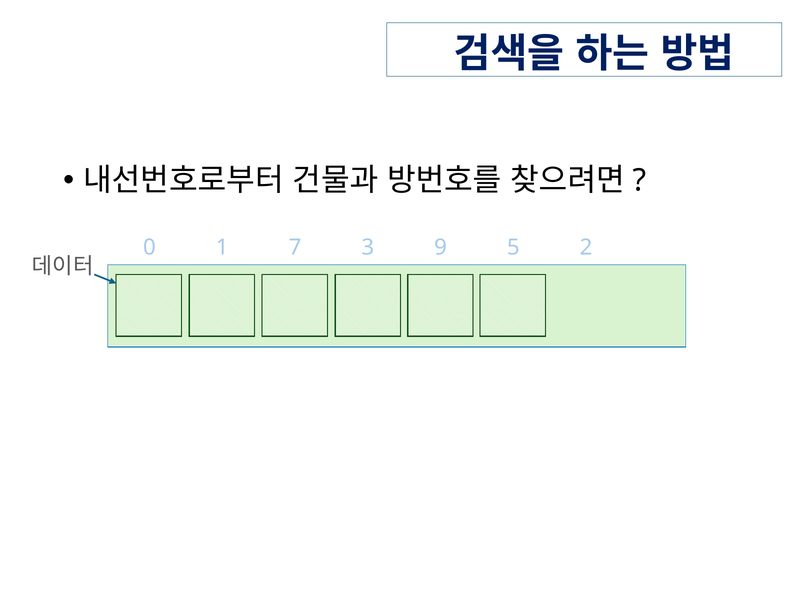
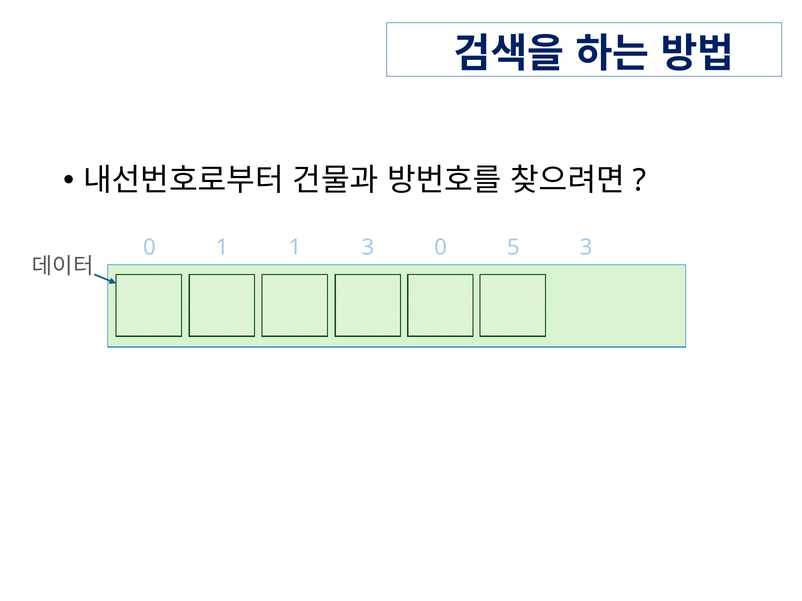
1 7: 7 -> 1
3 9: 9 -> 0
5 2: 2 -> 3
